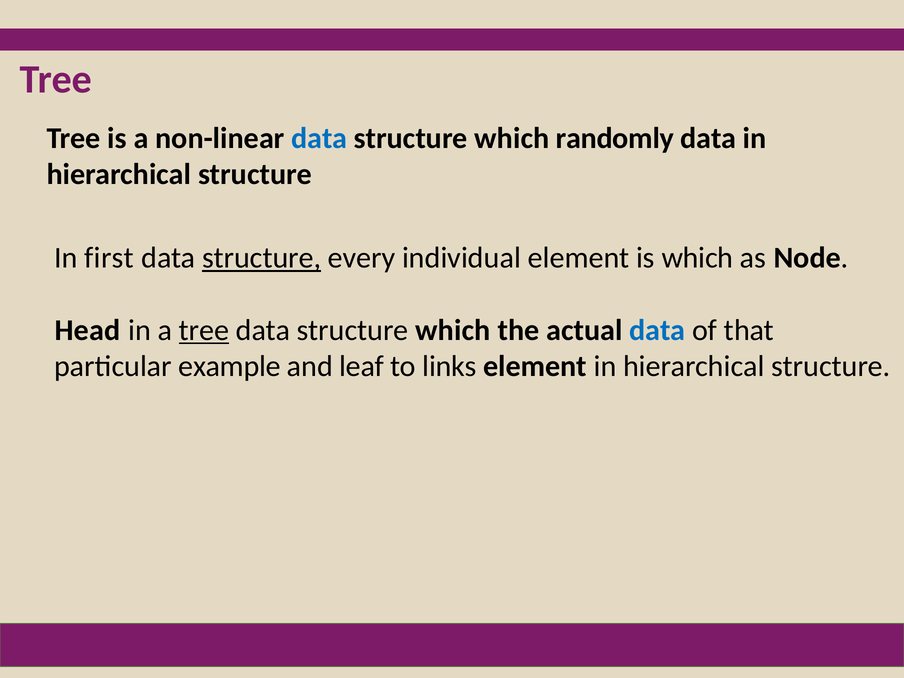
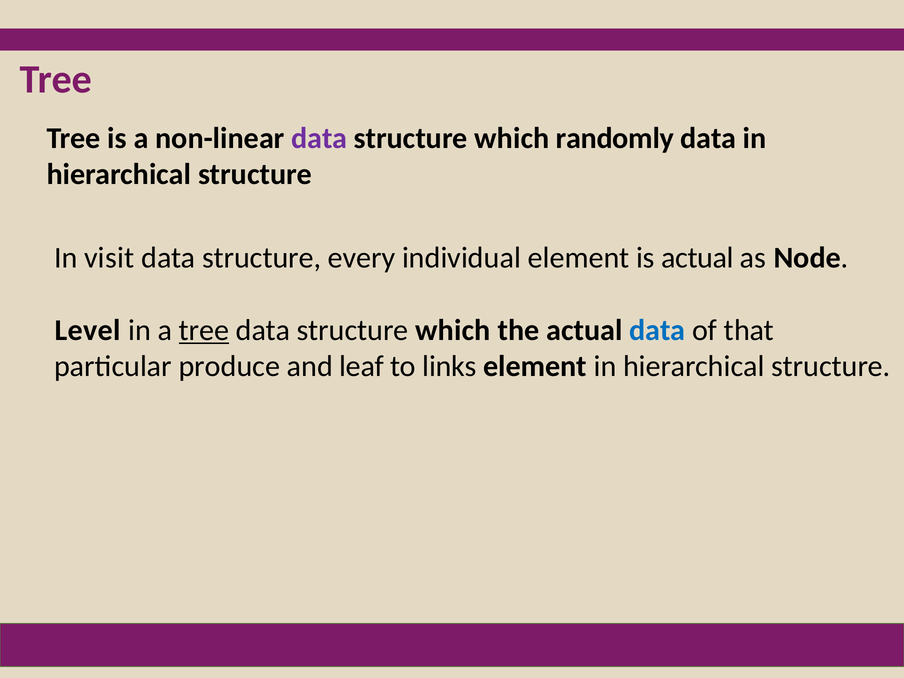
data at (319, 138) colour: blue -> purple
first: first -> visit
structure at (262, 258) underline: present -> none
is which: which -> actual
Head: Head -> Level
example: example -> produce
